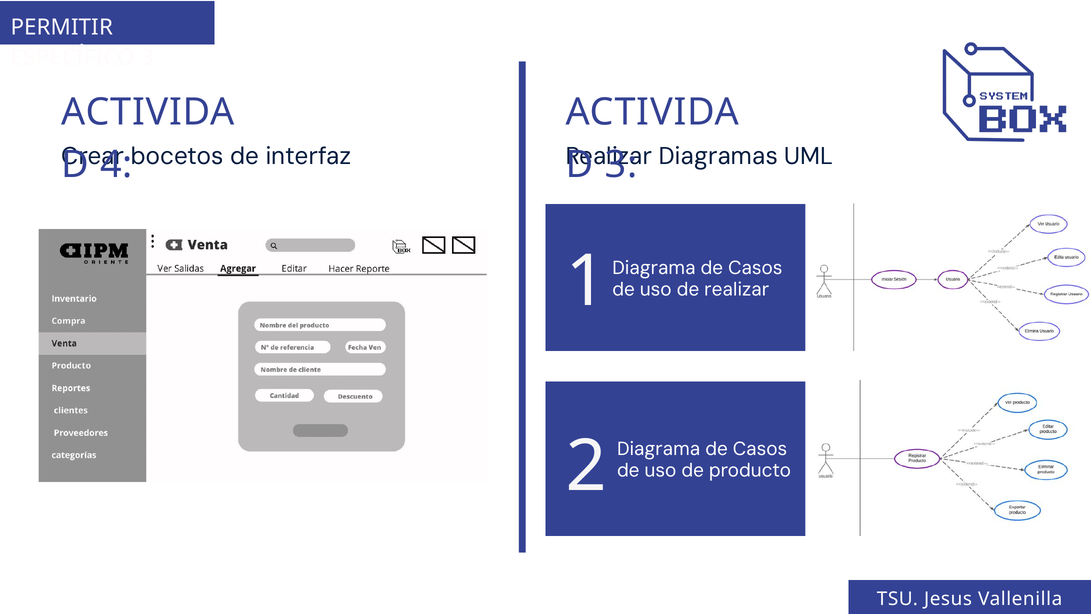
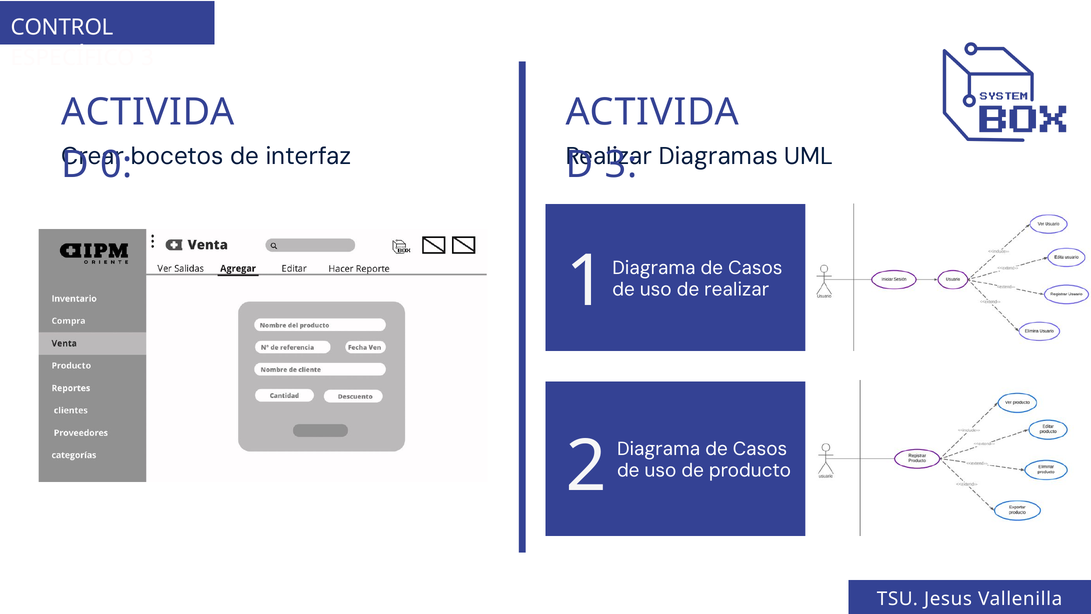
PERMITIR: PERMITIR -> CONTROL
4: 4 -> 0
